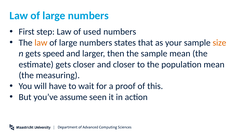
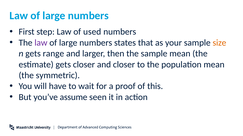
law at (41, 43) colour: orange -> purple
speed: speed -> range
measuring: measuring -> symmetric
